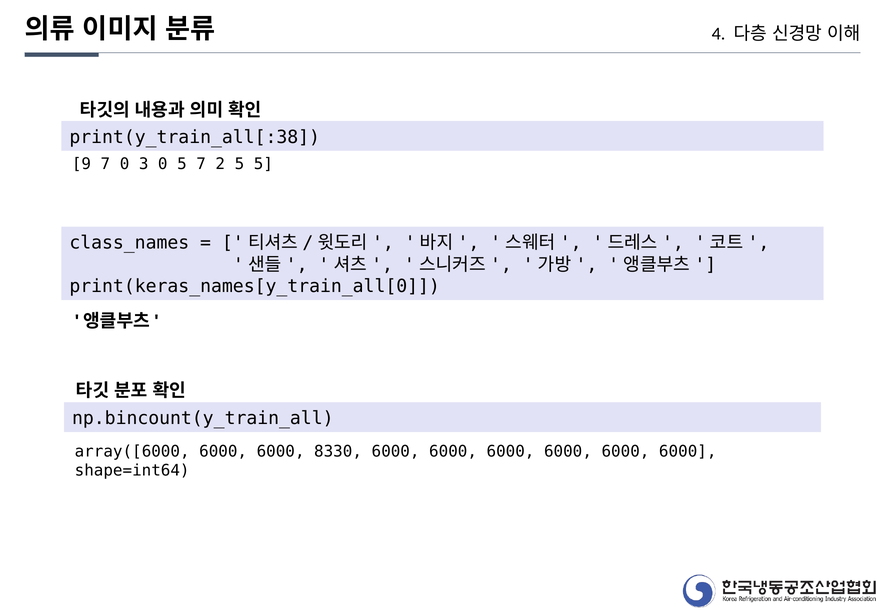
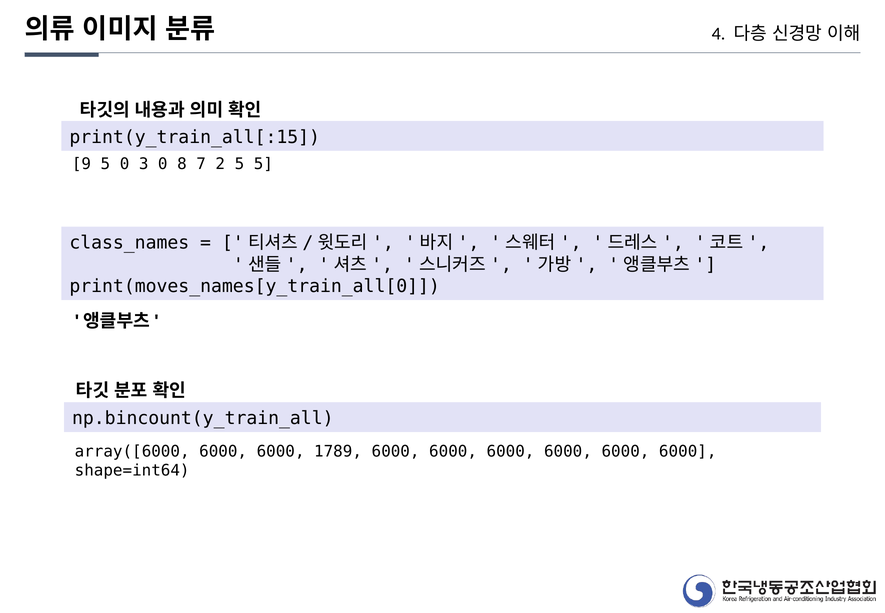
print(y_train_all[:38: print(y_train_all[:38 -> print(y_train_all[:15
9 7: 7 -> 5
0 5: 5 -> 8
print(keras_names[y_train_all[0: print(keras_names[y_train_all[0 -> print(moves_names[y_train_all[0
8330: 8330 -> 1789
